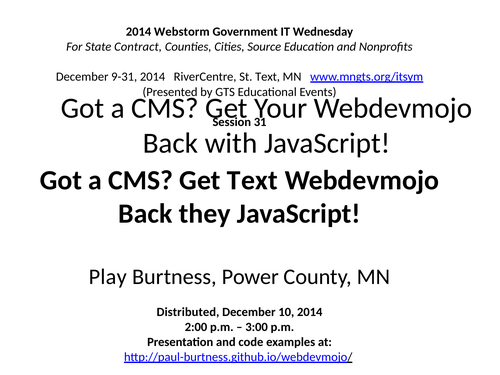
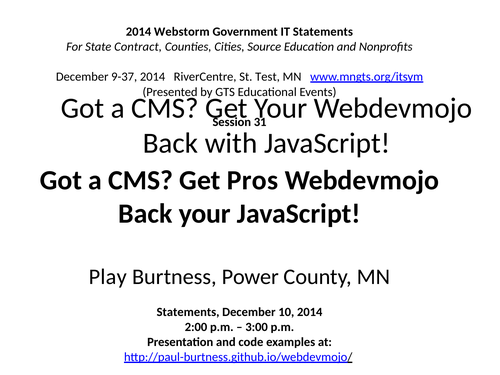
IT Wednesday: Wednesday -> Statements
9-31: 9-31 -> 9-37
St Text: Text -> Test
Get Text: Text -> Pros
Back they: they -> your
Distributed at (188, 312): Distributed -> Statements
